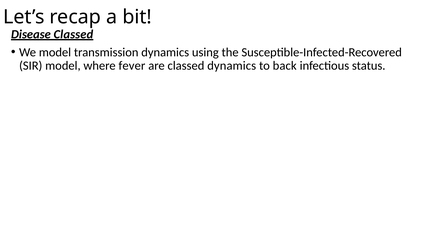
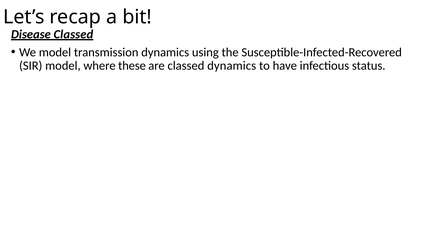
fever: fever -> these
to back: back -> have
